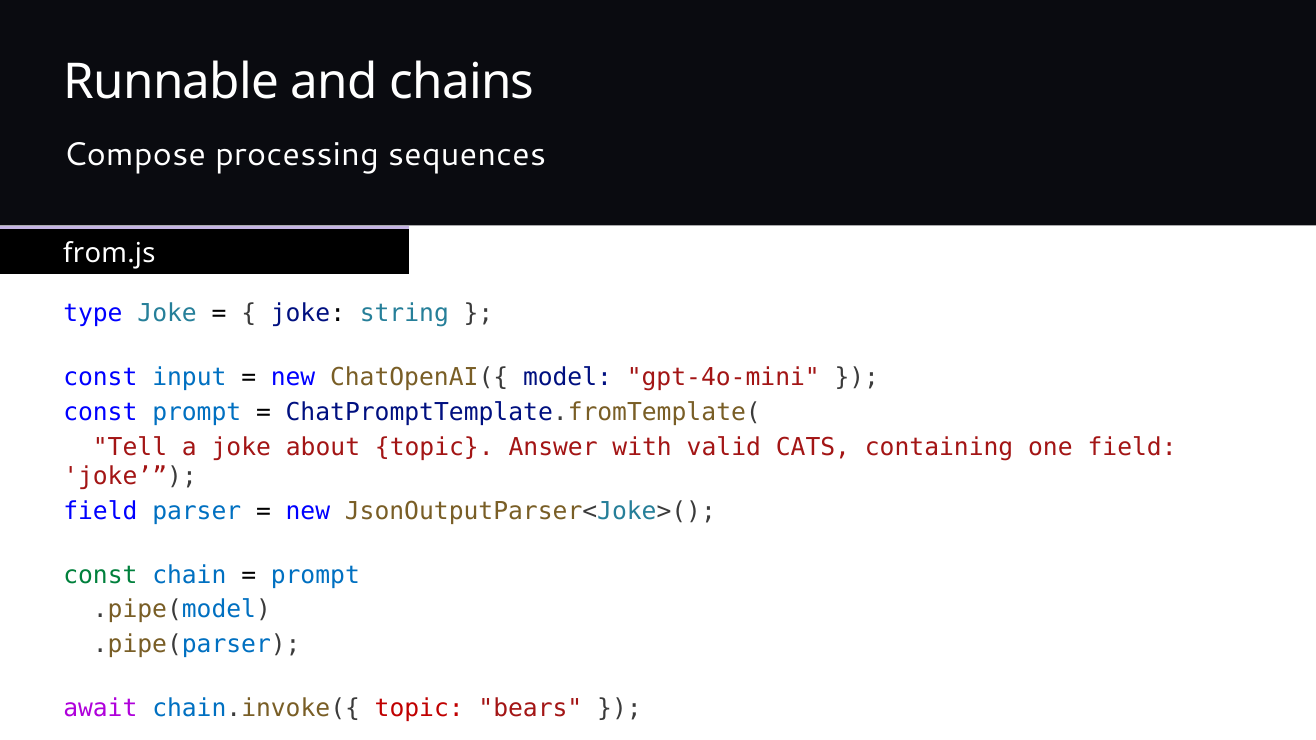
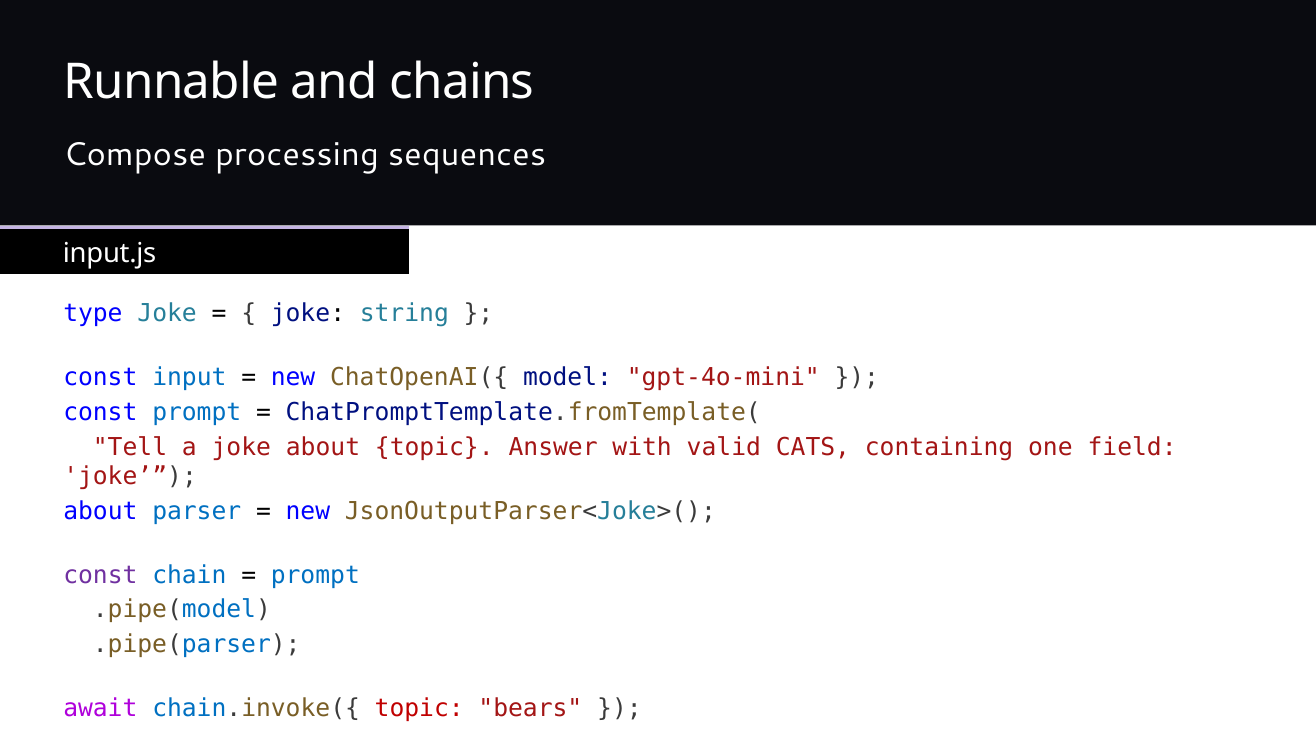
from.js: from.js -> input.js
field at (100, 511): field -> about
const at (100, 575) colour: green -> purple
